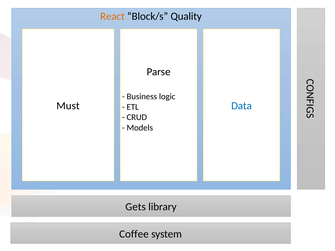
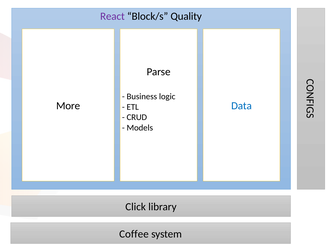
React colour: orange -> purple
Must: Must -> More
Gets: Gets -> Click
